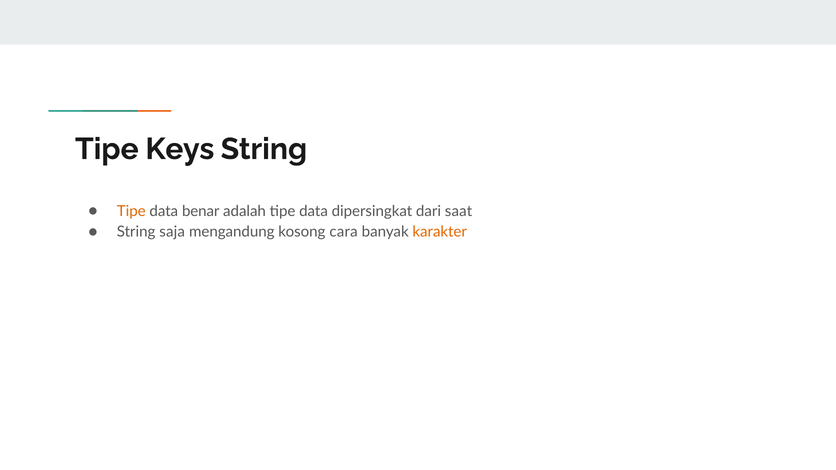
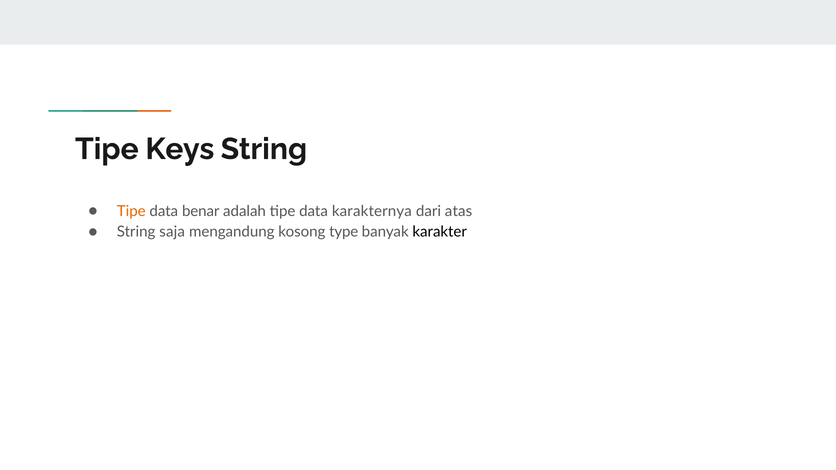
dipersingkat: dipersingkat -> karakternya
saat: saat -> atas
cara: cara -> type
karakter colour: orange -> black
